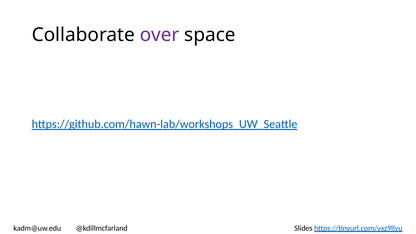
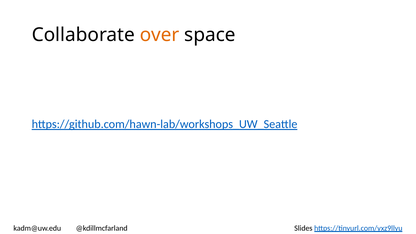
over colour: purple -> orange
